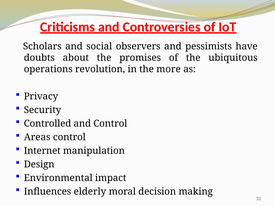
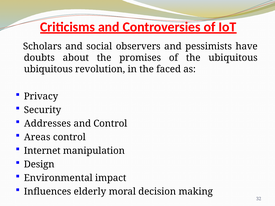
operations at (48, 69): operations -> ubiquitous
more: more -> faced
Controlled: Controlled -> Addresses
